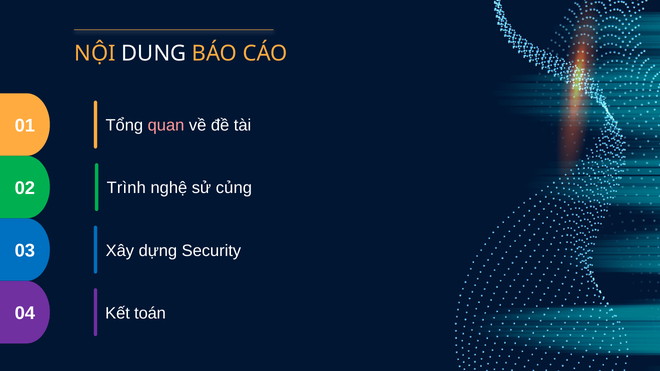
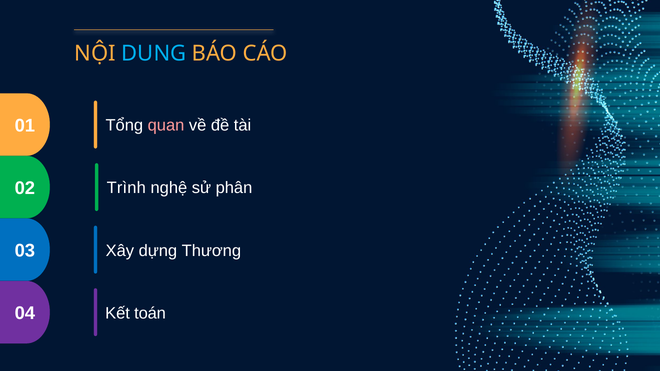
DUNG colour: white -> light blue
củng: củng -> phân
Security: Security -> Thương
